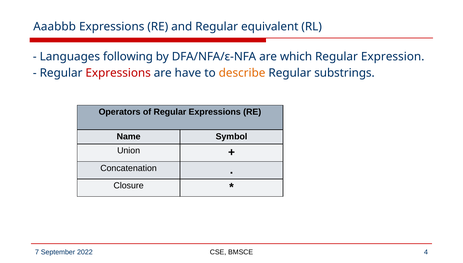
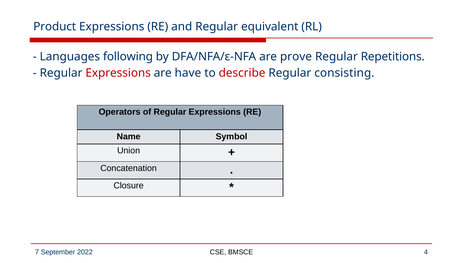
Aaabbb: Aaabbb -> Product
which: which -> prove
Expression: Expression -> Repetitions
describe colour: orange -> red
substrings: substrings -> consisting
